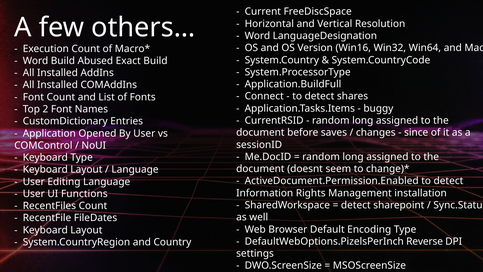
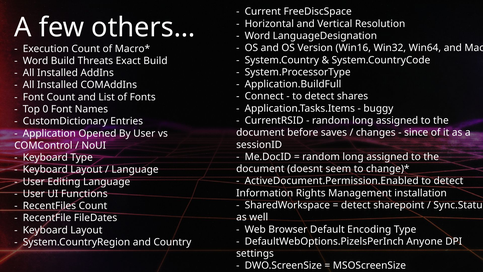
Abused: Abused -> Threats
2: 2 -> 0
Reverse: Reverse -> Anyone
